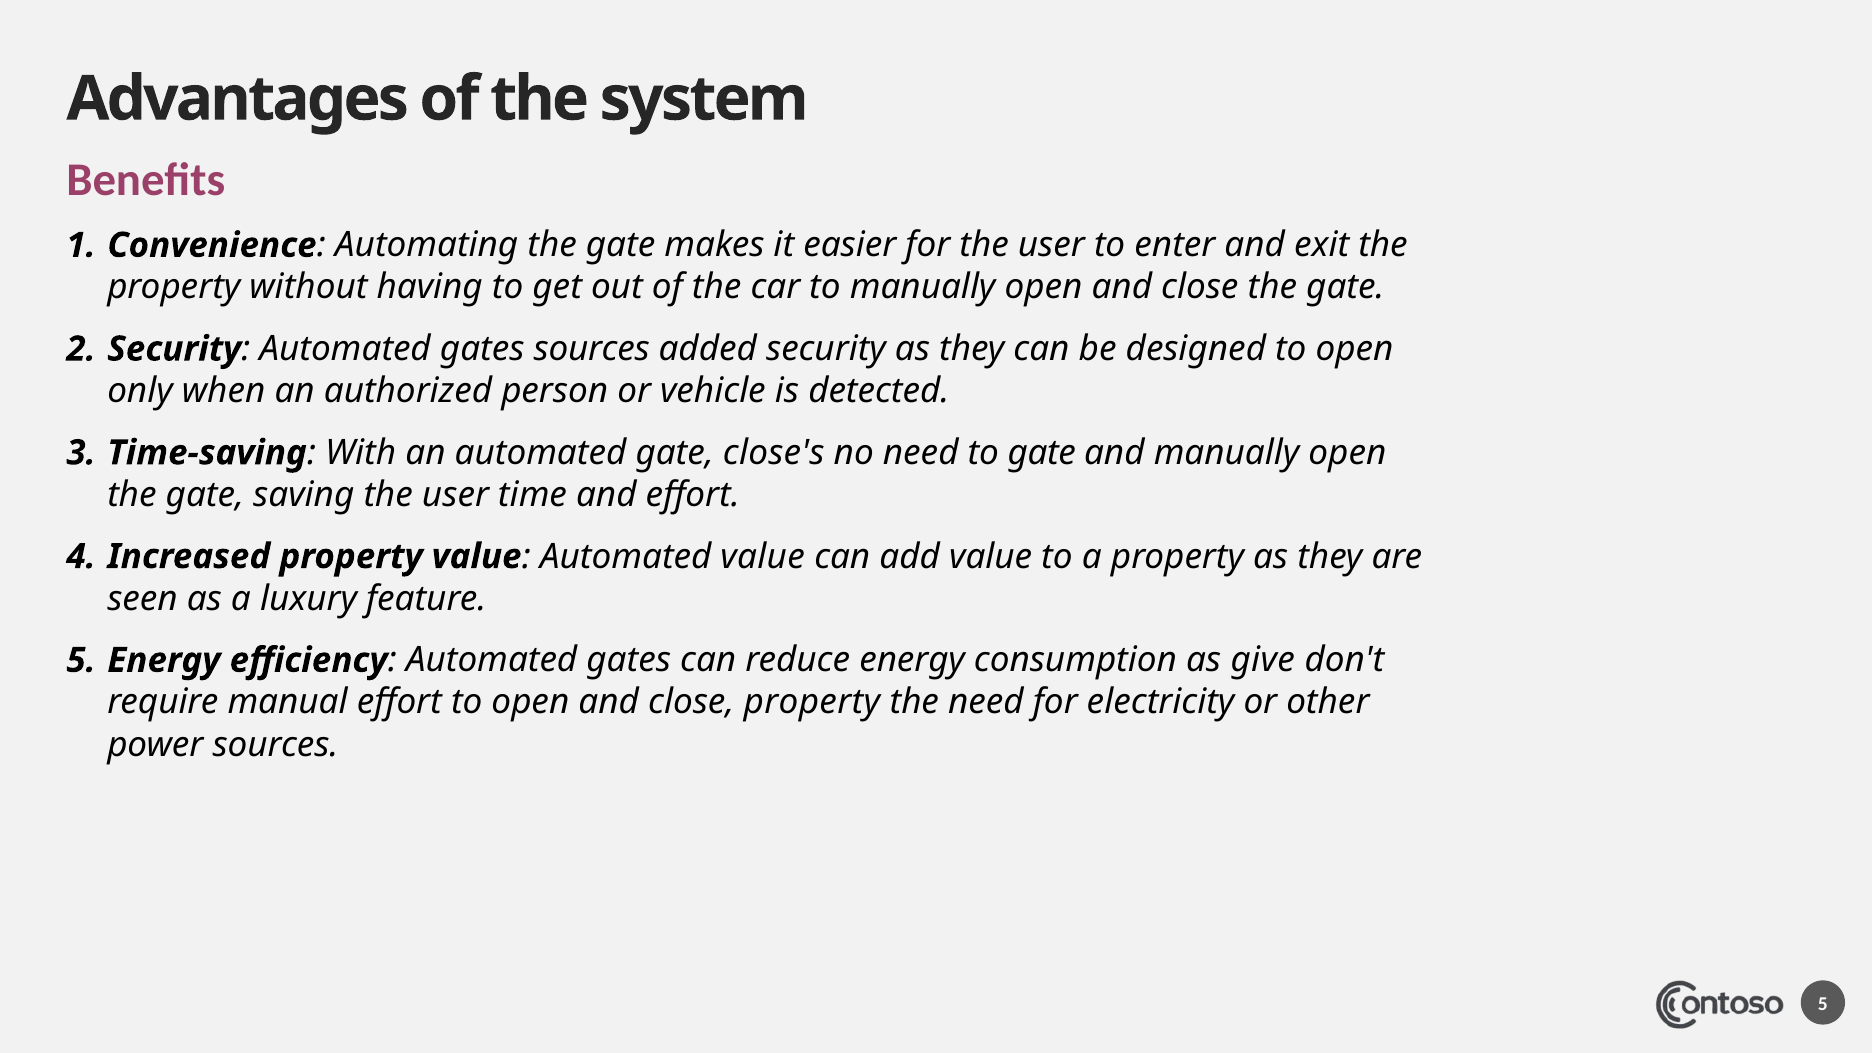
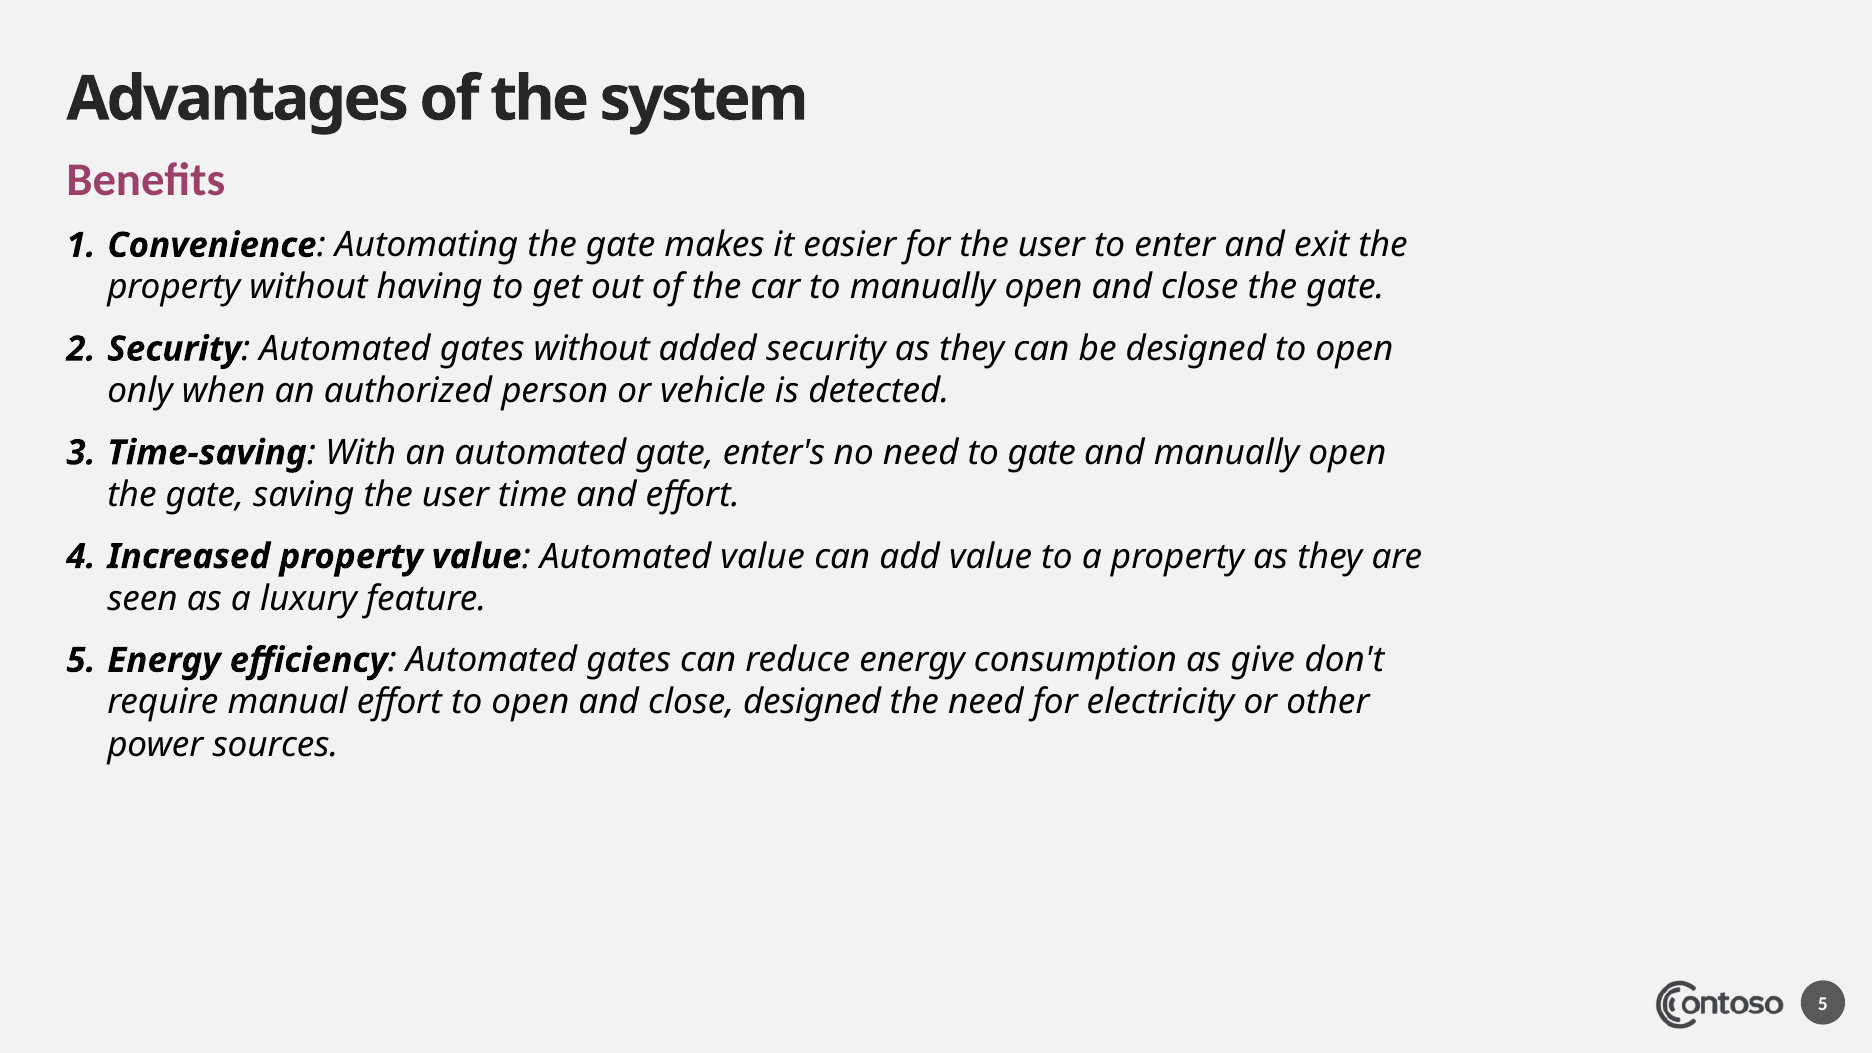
gates sources: sources -> without
close's: close's -> enter's
close property: property -> designed
